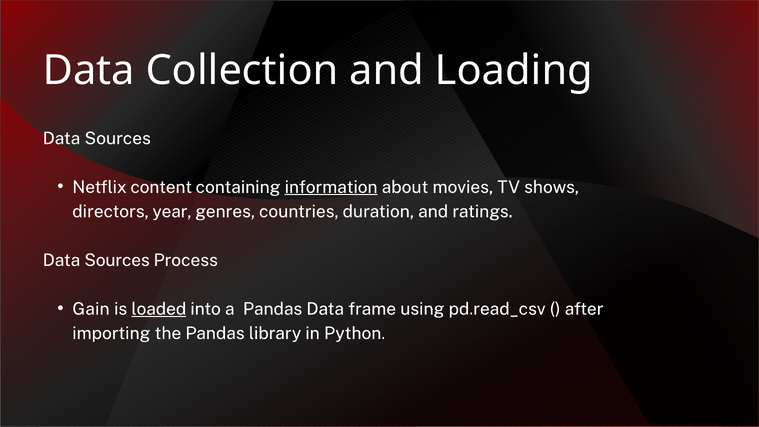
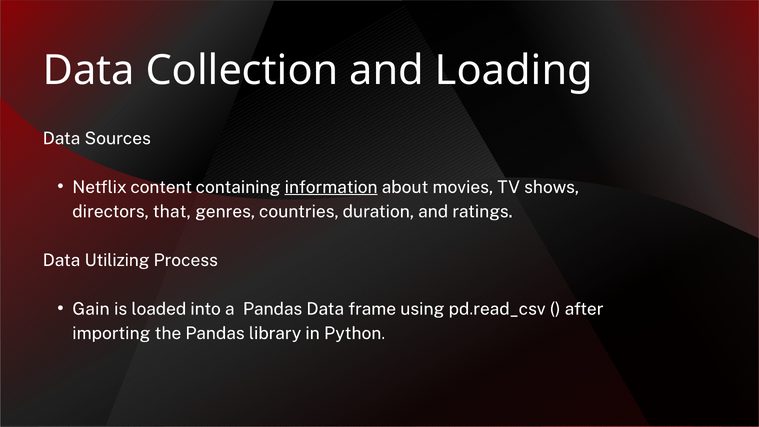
year: year -> that
Sources at (117, 260): Sources -> Utilizing
loaded underline: present -> none
